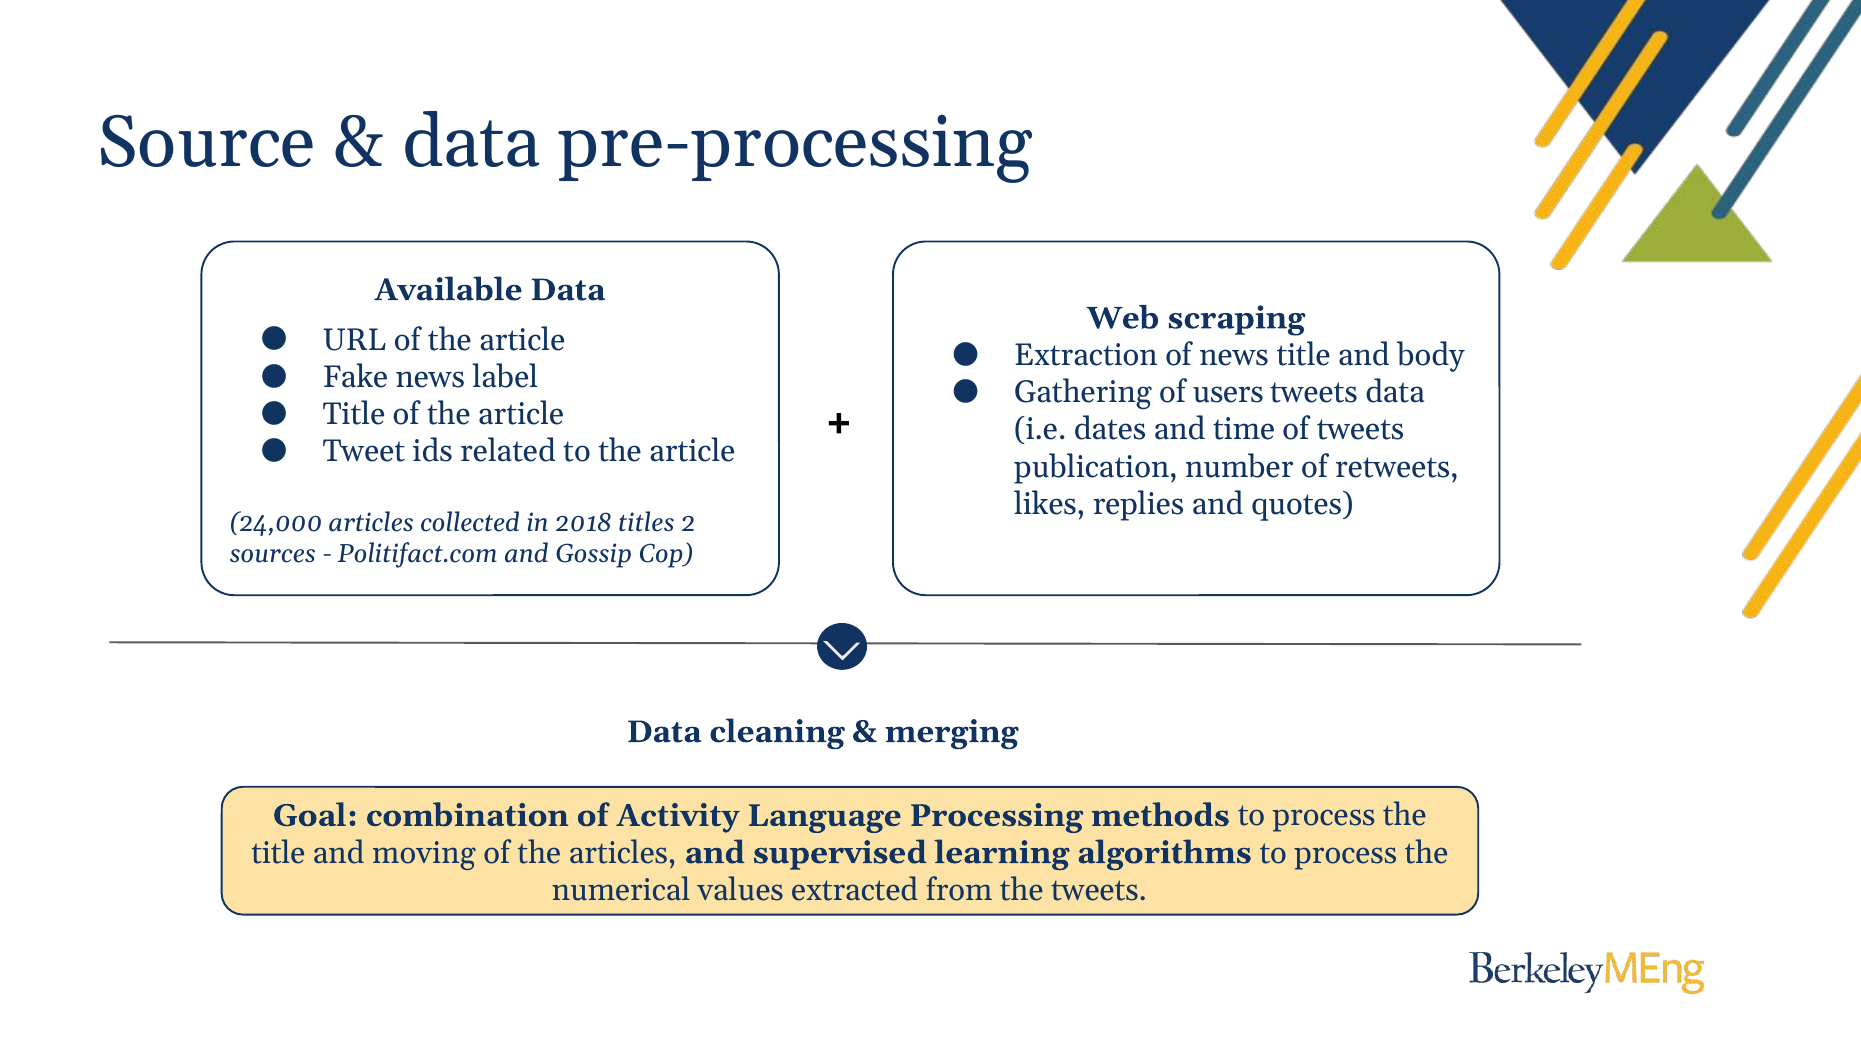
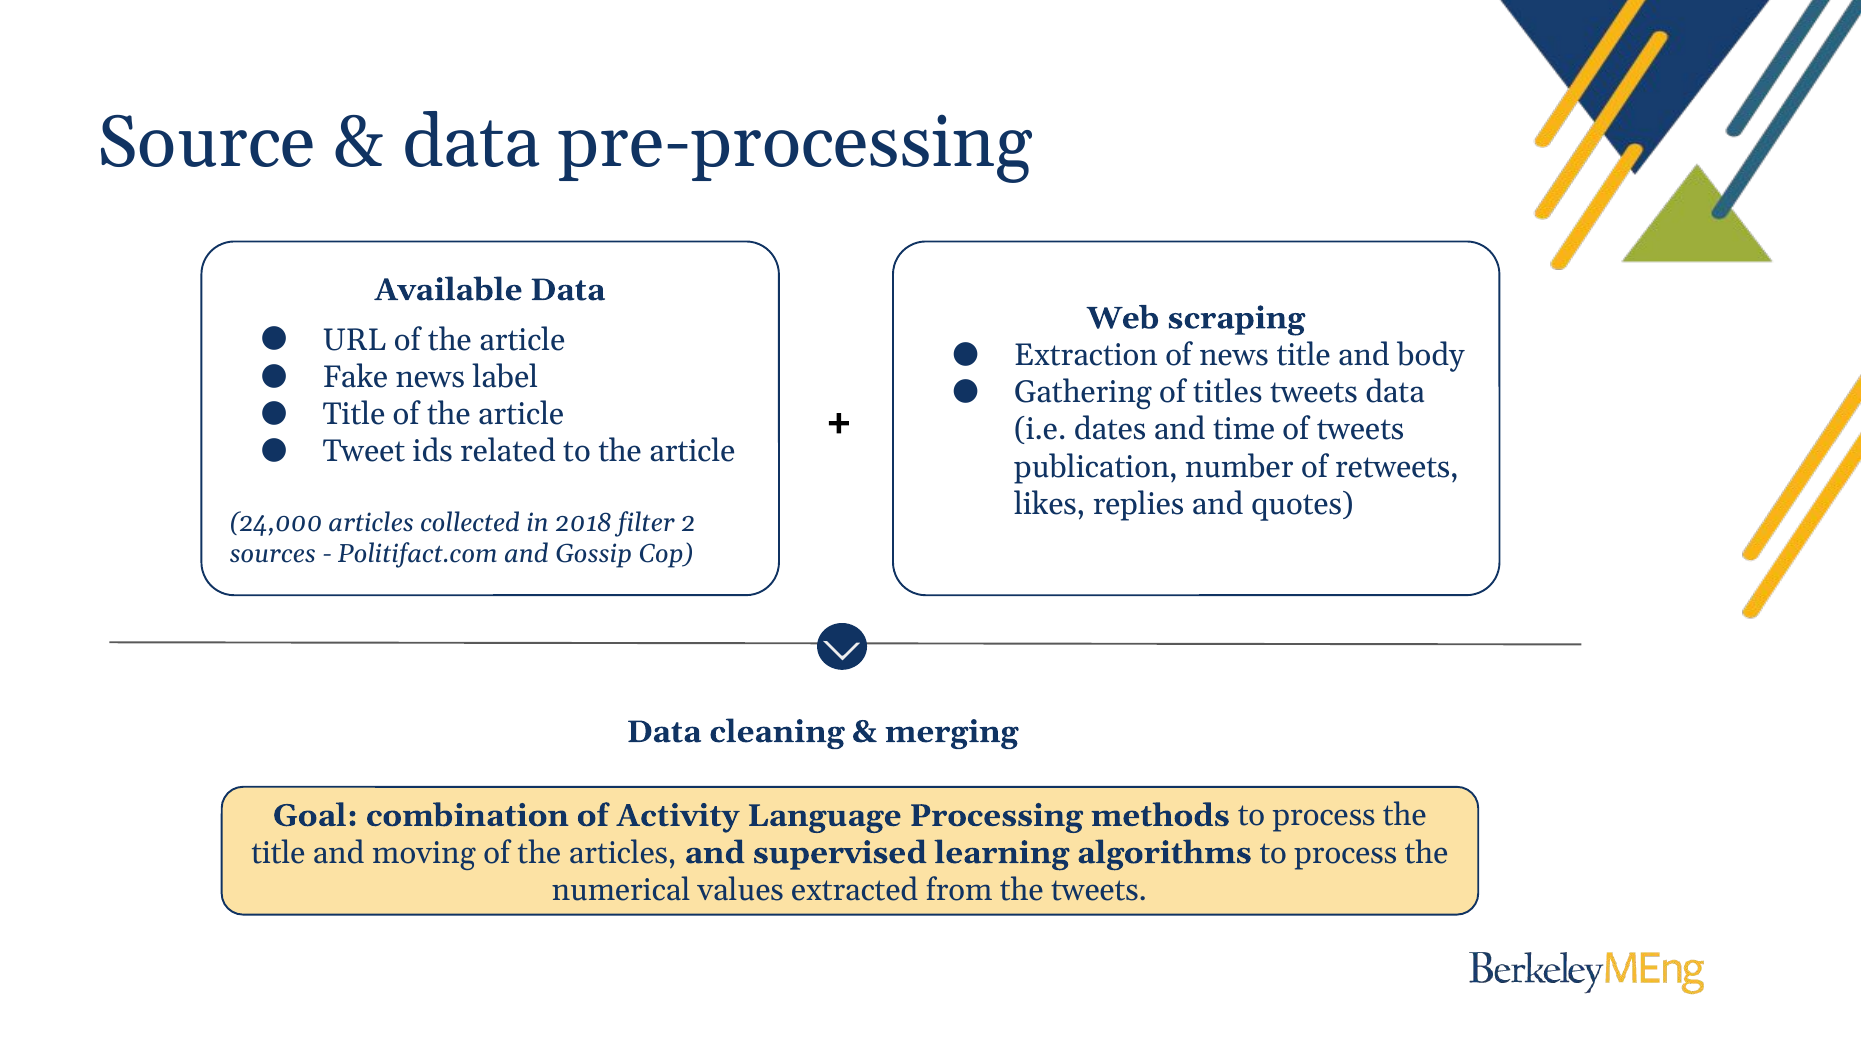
users: users -> titles
titles: titles -> filter
